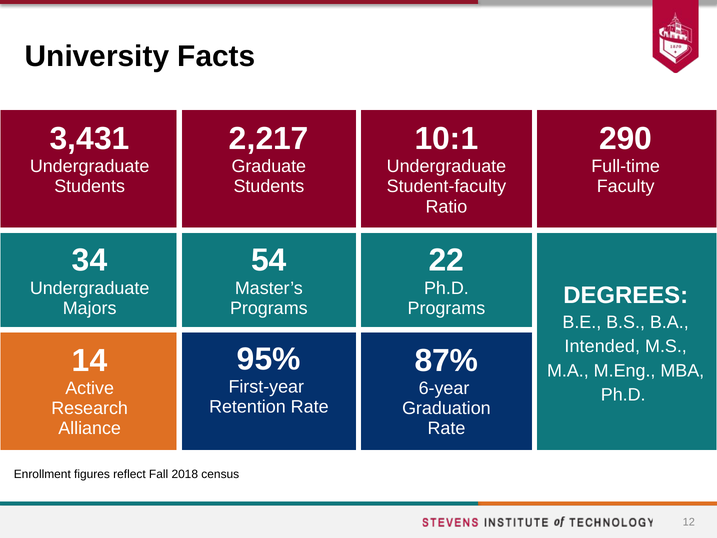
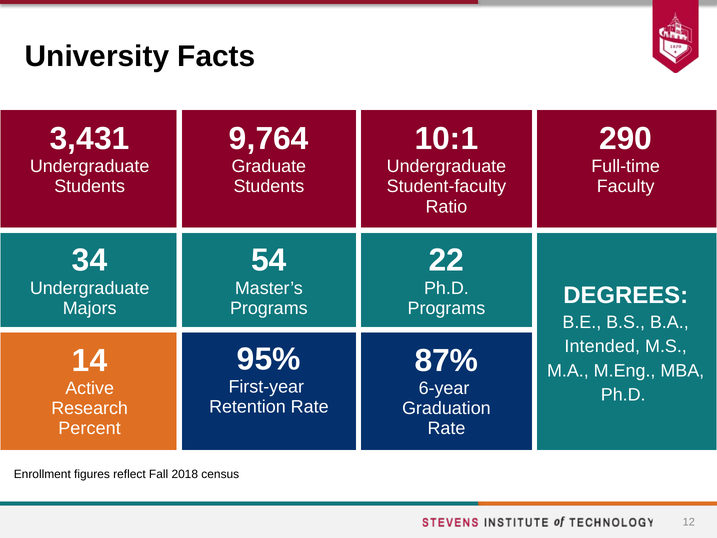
2,217: 2,217 -> 9,764
Alliance: Alliance -> Percent
